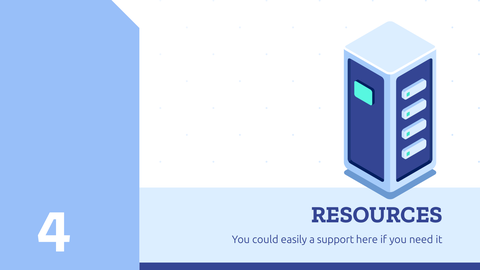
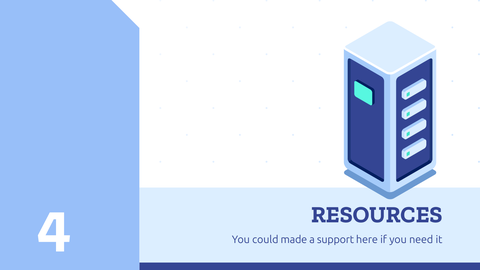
easily: easily -> made
